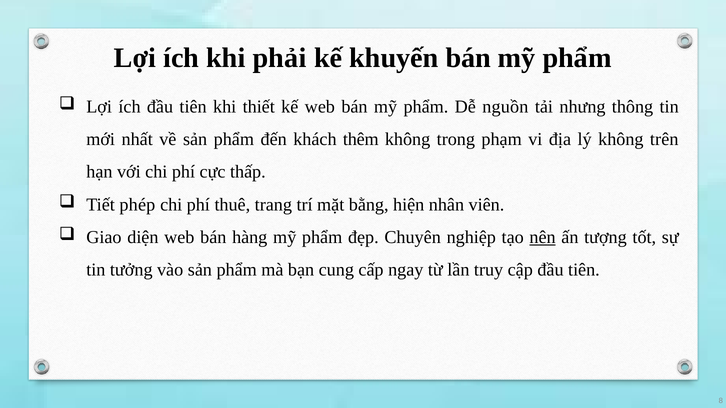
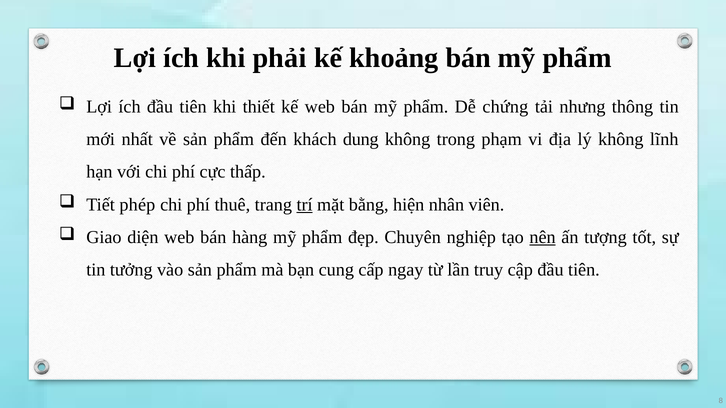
khuyến: khuyến -> khoảng
nguồn: nguồn -> chứng
thêm: thêm -> dung
trên: trên -> lĩnh
trí underline: none -> present
